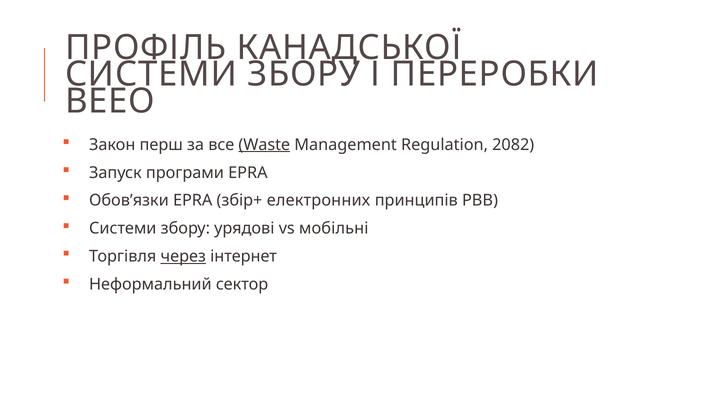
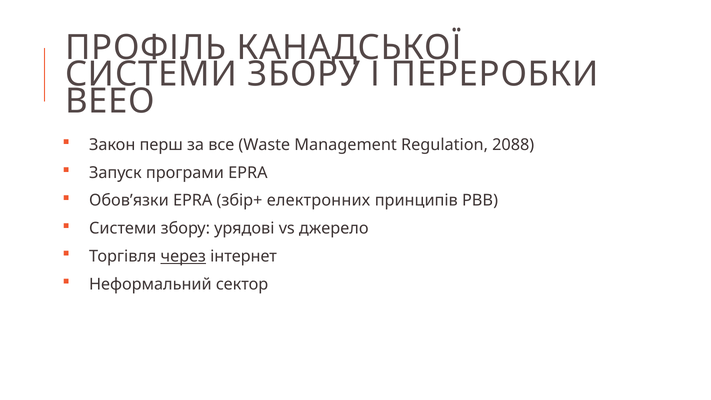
Waste underline: present -> none
2082: 2082 -> 2088
мобільні: мобільні -> джерело
